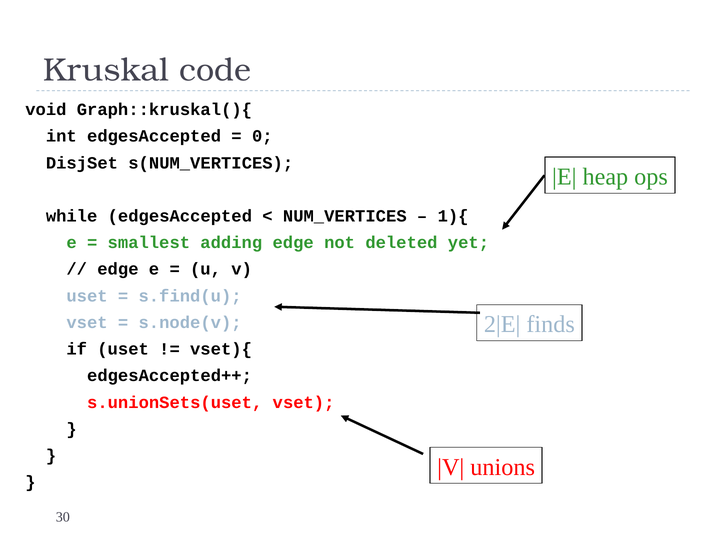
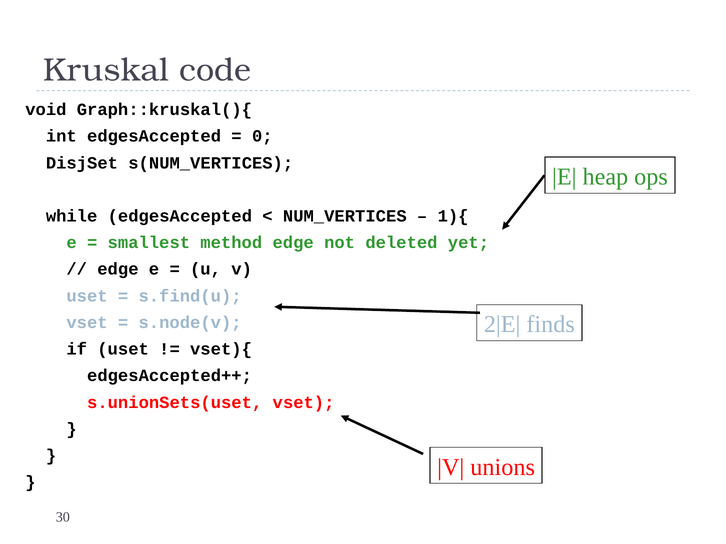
adding: adding -> method
